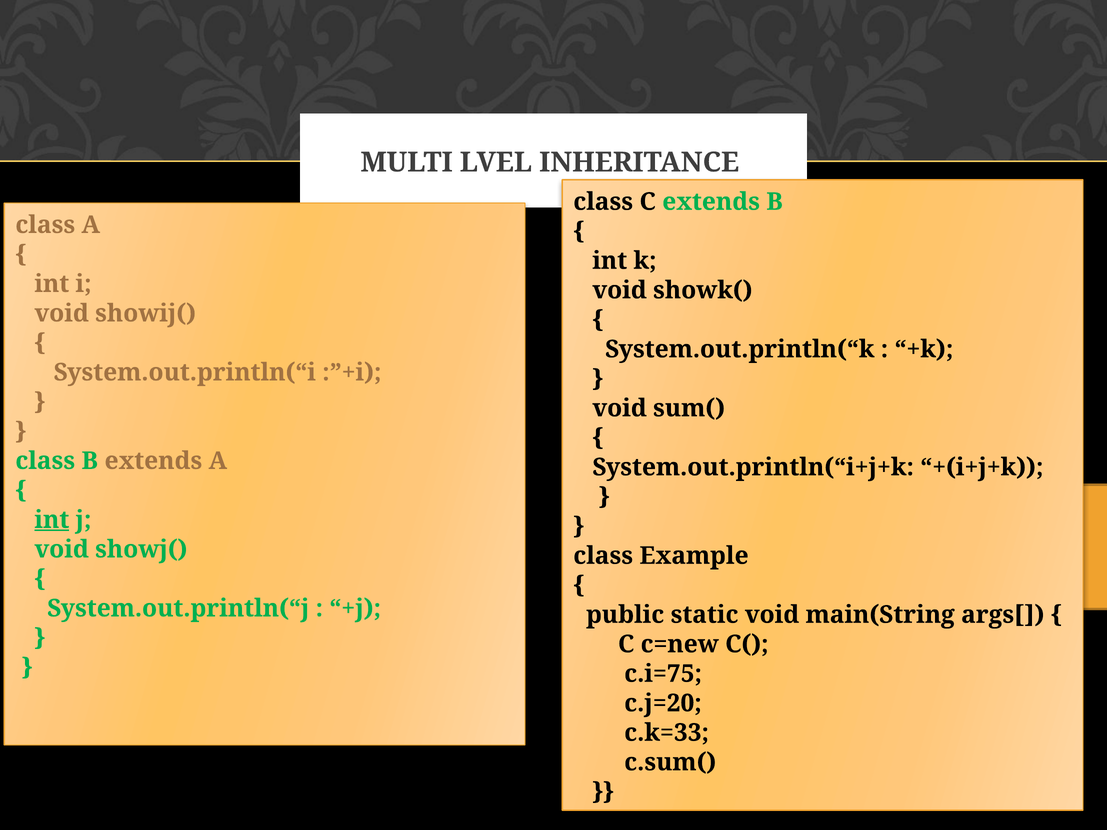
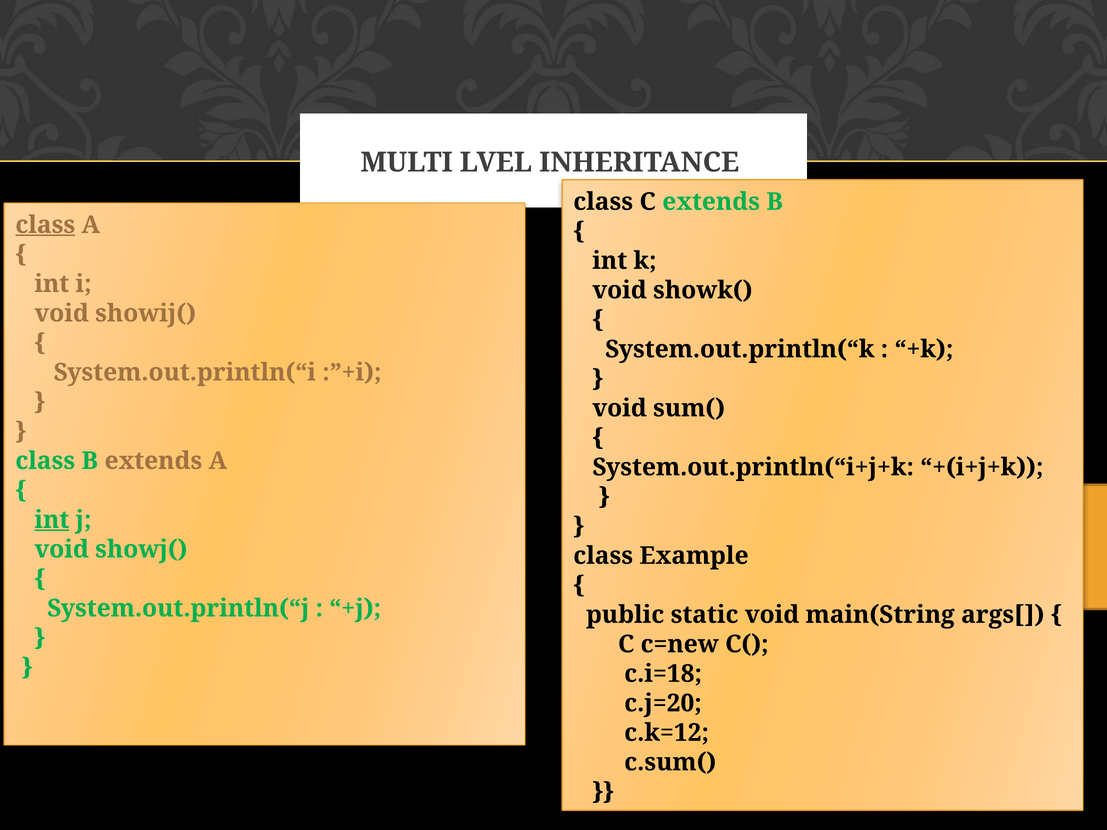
class at (45, 225) underline: none -> present
c.i=75: c.i=75 -> c.i=18
c.k=33: c.k=33 -> c.k=12
